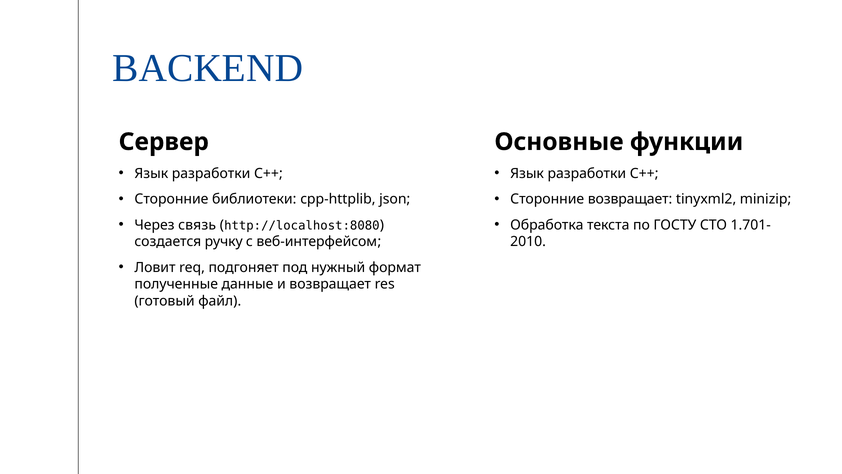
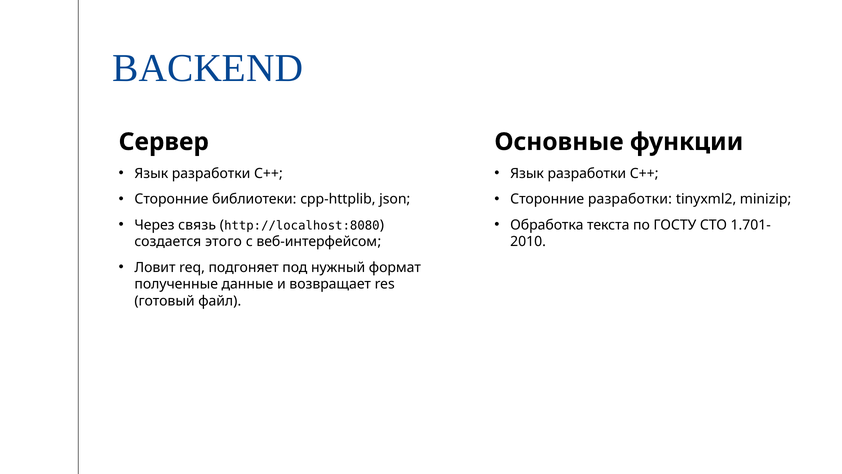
Сторонние возвращает: возвращает -> разработки
ручку: ручку -> этого
